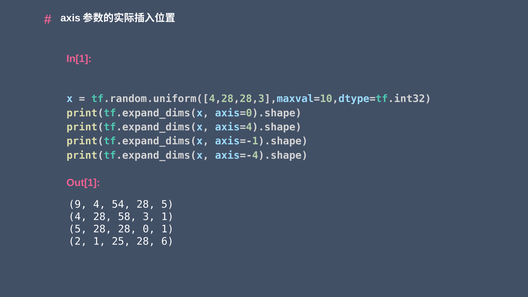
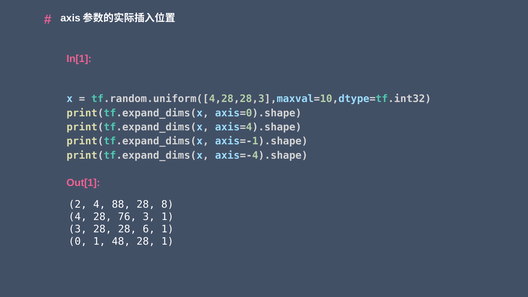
9: 9 -> 2
54: 54 -> 88
28 5: 5 -> 8
58: 58 -> 76
5 at (78, 229): 5 -> 3
0: 0 -> 6
2: 2 -> 0
25: 25 -> 48
28 6: 6 -> 1
